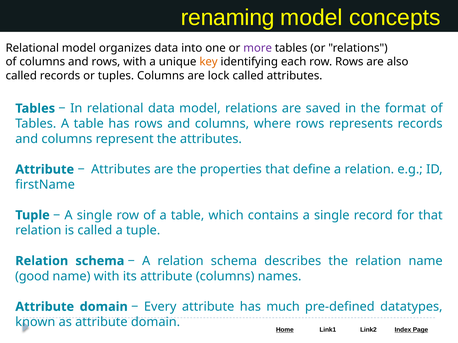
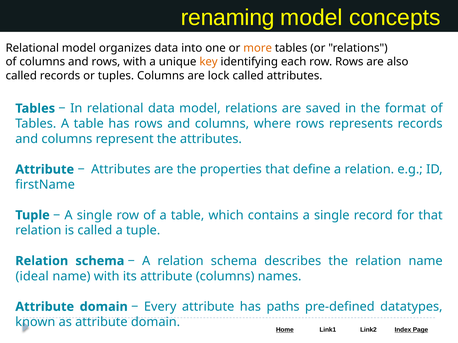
more at (258, 48) colour: purple -> orange
good: good -> ideal
much: much -> paths
